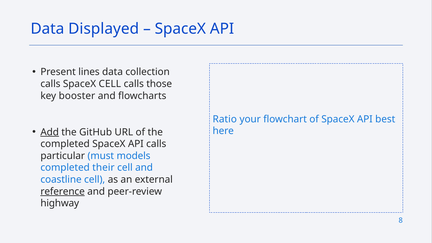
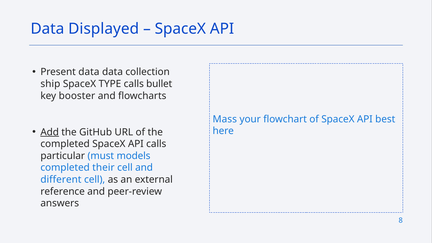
Present lines: lines -> data
calls at (50, 84): calls -> ship
SpaceX CELL: CELL -> TYPE
those: those -> bullet
Ratio: Ratio -> Mass
coastline: coastline -> different
reference underline: present -> none
highway: highway -> answers
